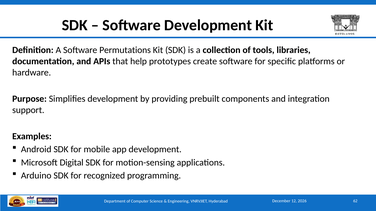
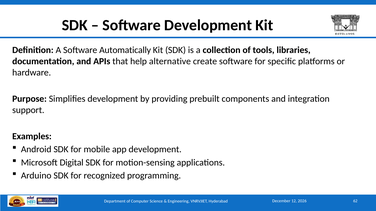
Permutations: Permutations -> Automatically
prototypes: prototypes -> alternative
